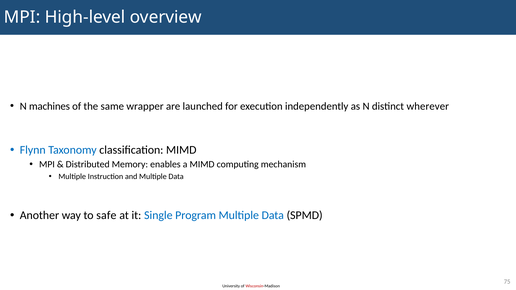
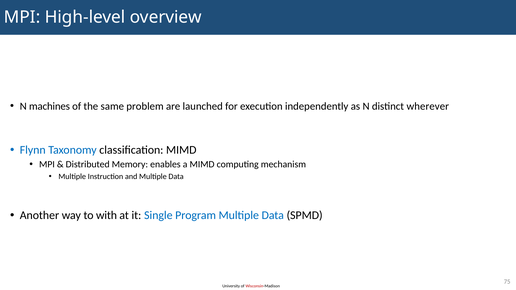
wrapper: wrapper -> problem
safe: safe -> with
